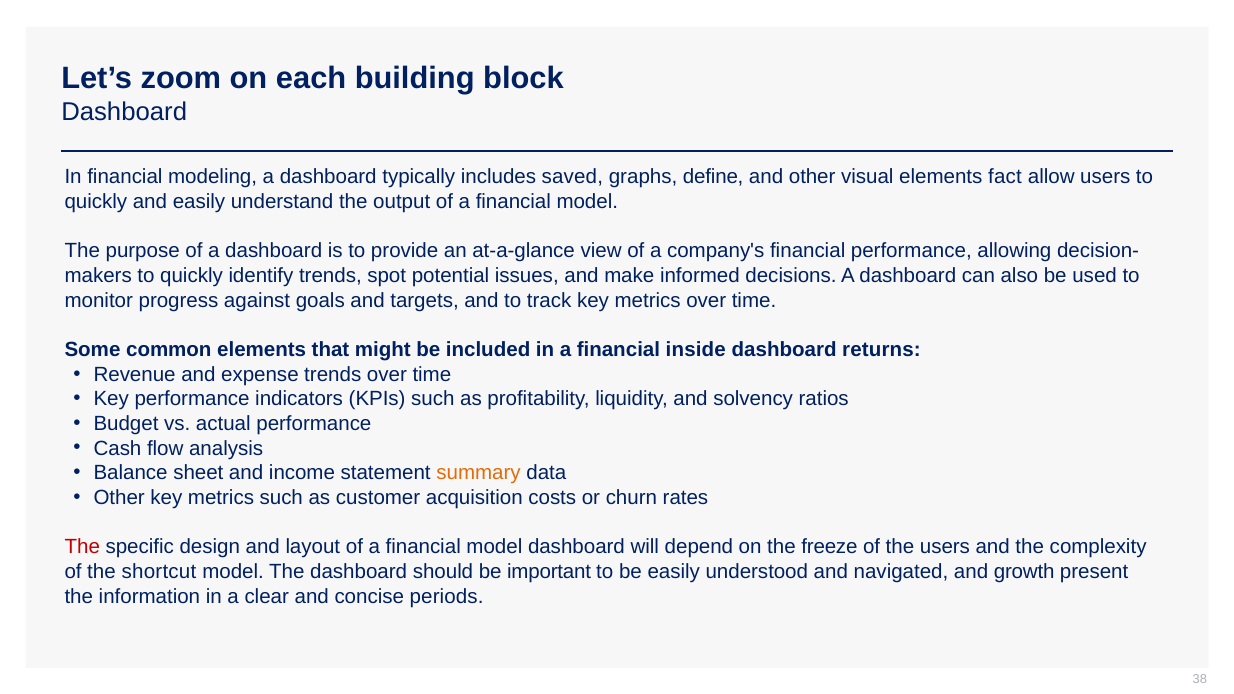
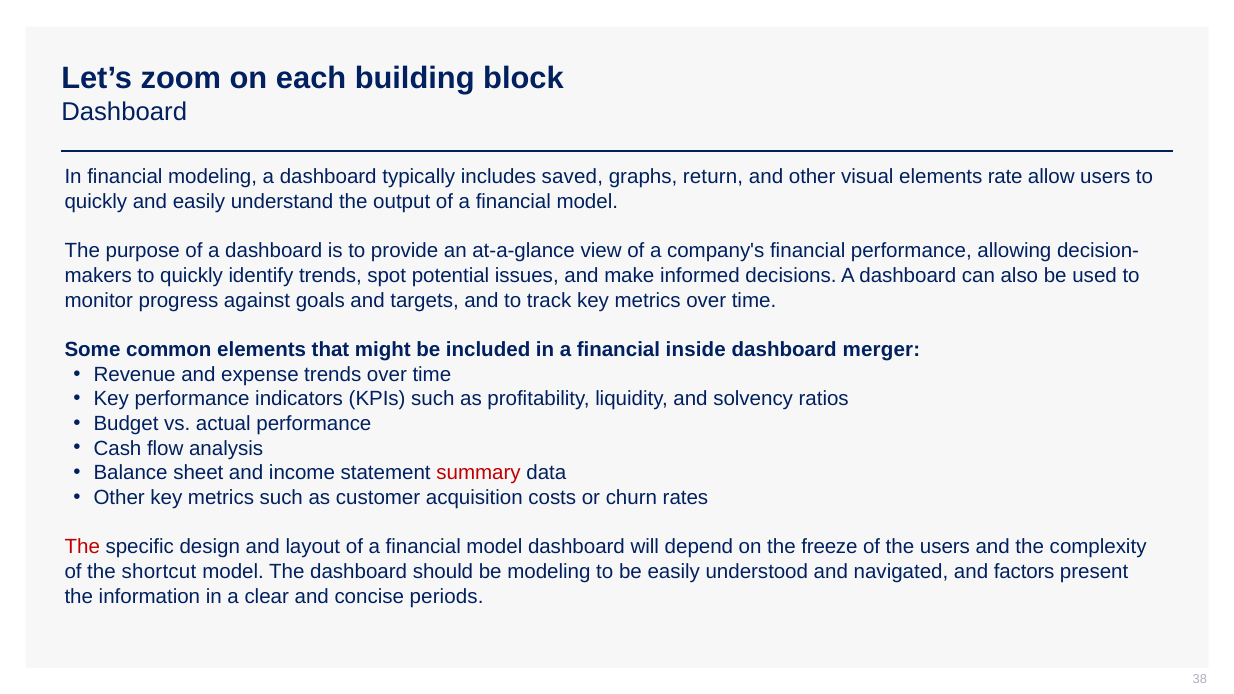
define: define -> return
fact: fact -> rate
returns: returns -> merger
summary colour: orange -> red
be important: important -> modeling
growth: growth -> factors
